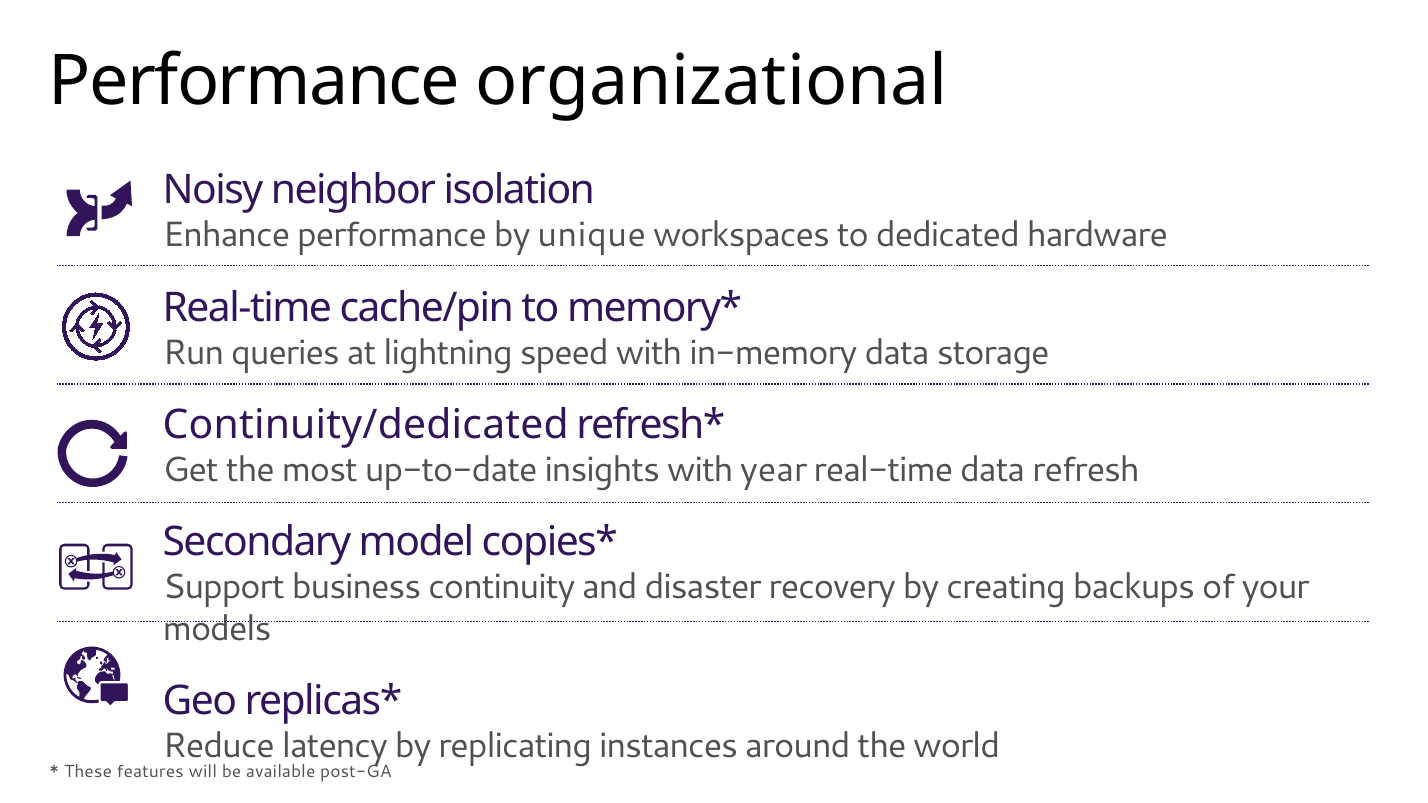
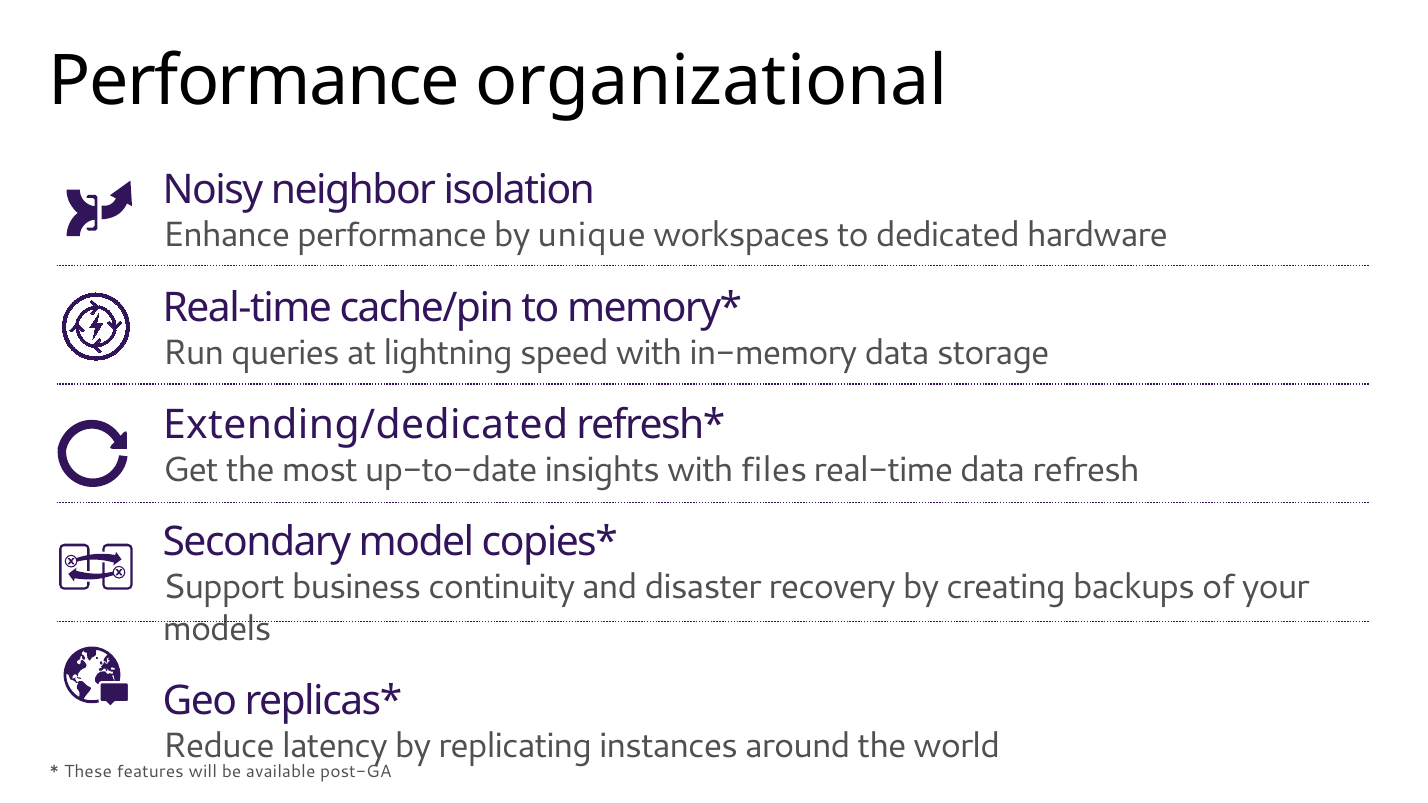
Continuity/dedicated: Continuity/dedicated -> Extending/dedicated
year: year -> files
